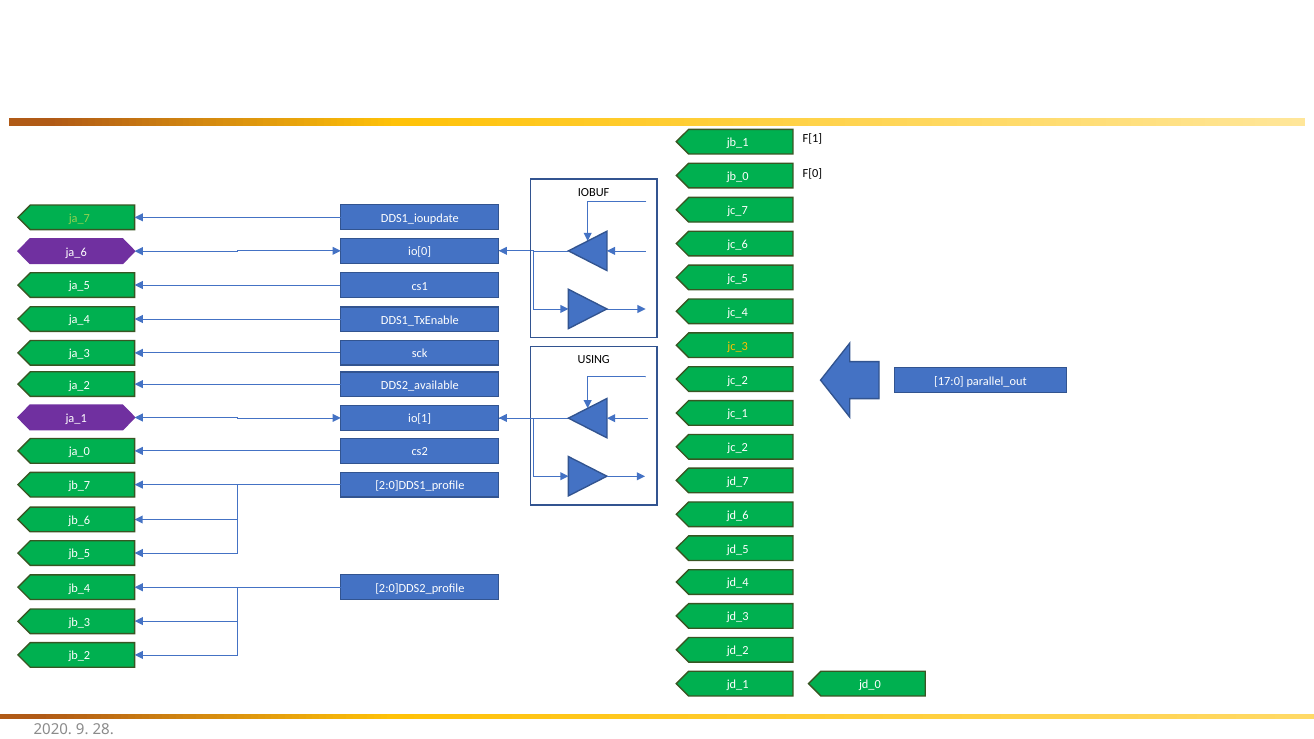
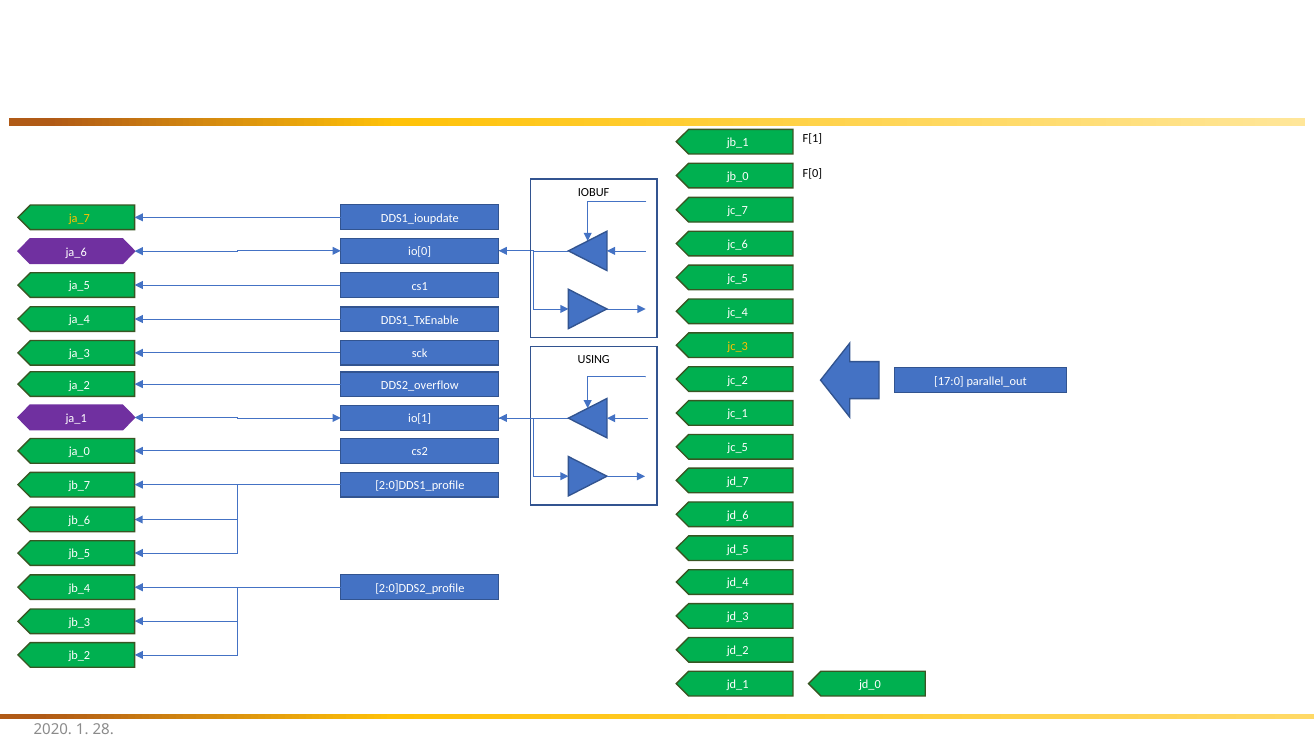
ja_7 colour: light green -> yellow
DDS2_available: DDS2_available -> DDS2_overflow
jc_2 at (738, 448): jc_2 -> jc_5
9: 9 -> 1
